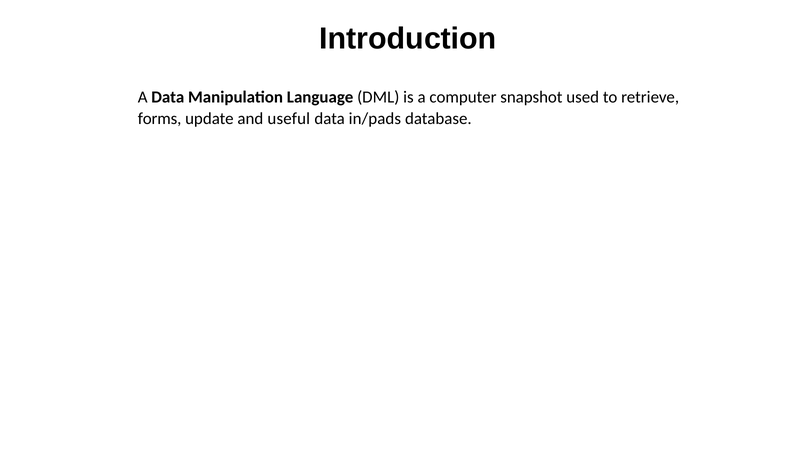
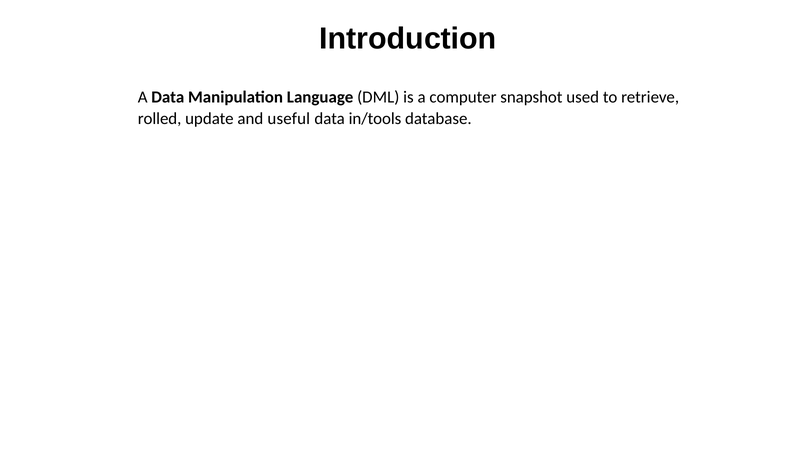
forms: forms -> rolled
in/pads: in/pads -> in/tools
